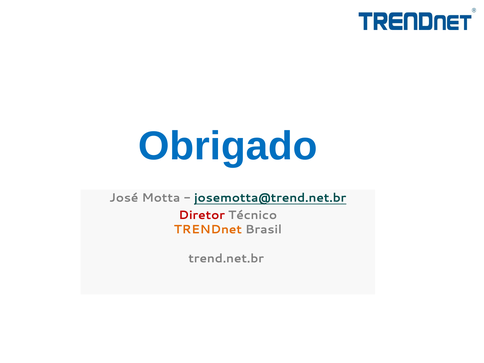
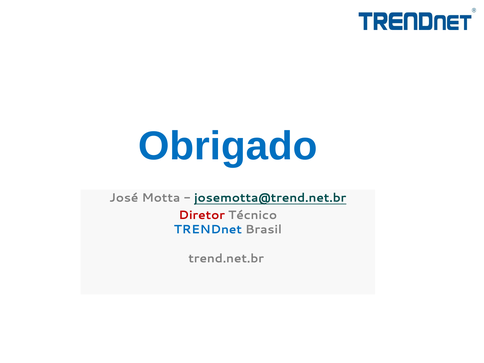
TRENDnet colour: orange -> blue
